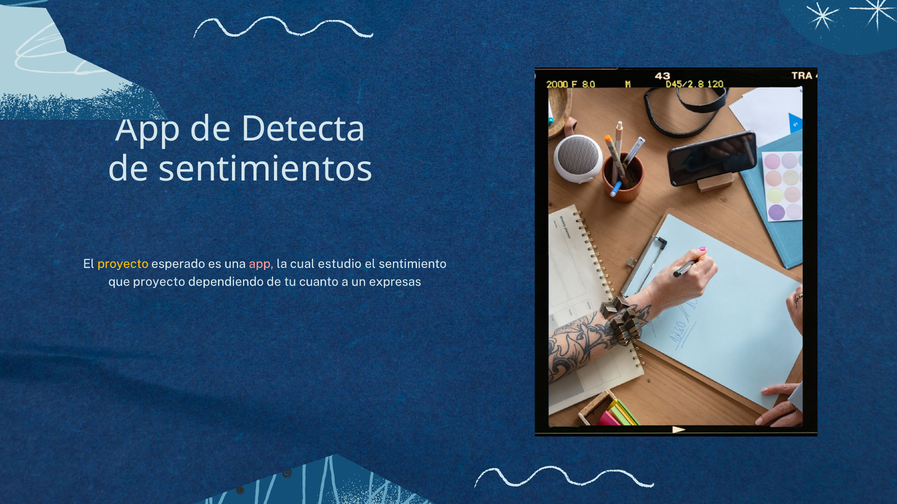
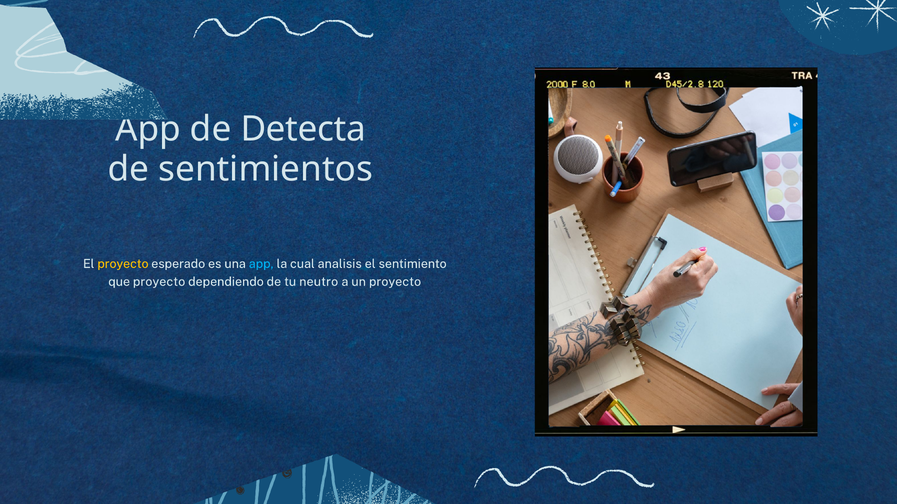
app at (261, 264) colour: pink -> light blue
estudio: estudio -> analisis
cuanto: cuanto -> neutro
un expresas: expresas -> proyecto
